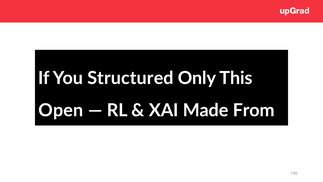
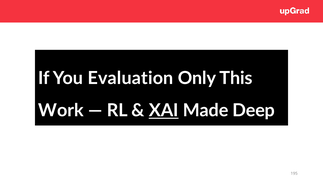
Structured: Structured -> Evaluation
Open: Open -> Work
XAI underline: none -> present
From: From -> Deep
